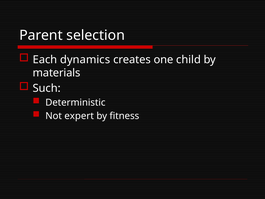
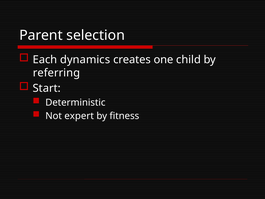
materials: materials -> referring
Such: Such -> Start
